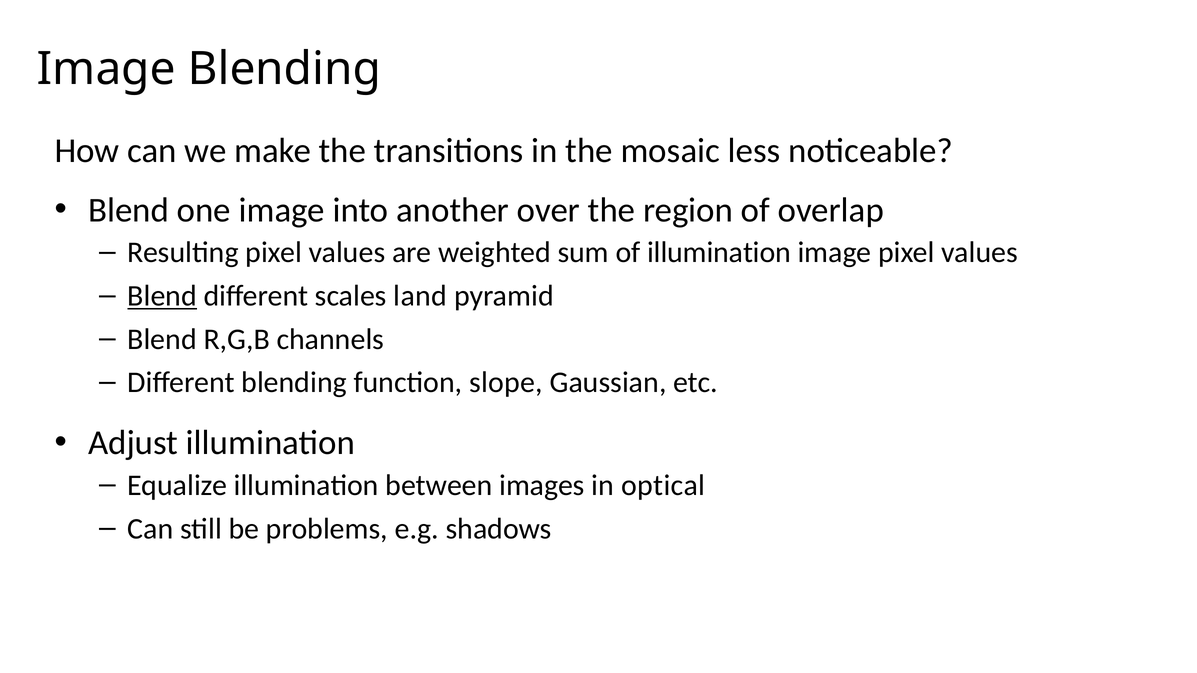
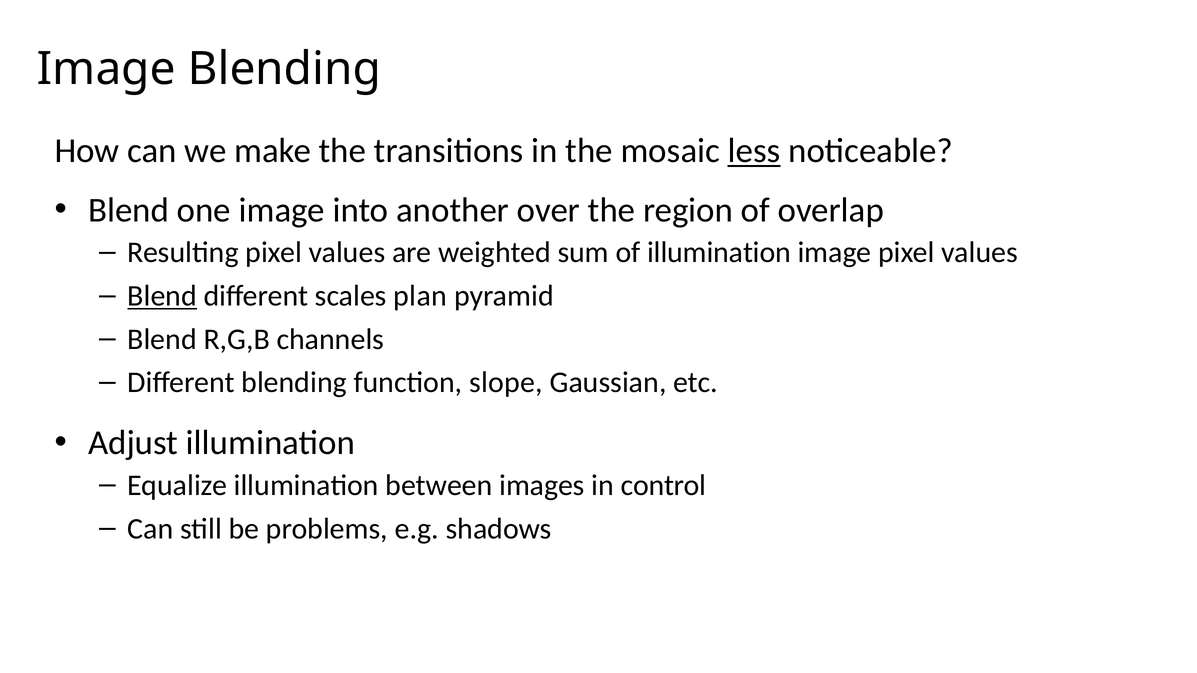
less underline: none -> present
land: land -> plan
optical: optical -> control
